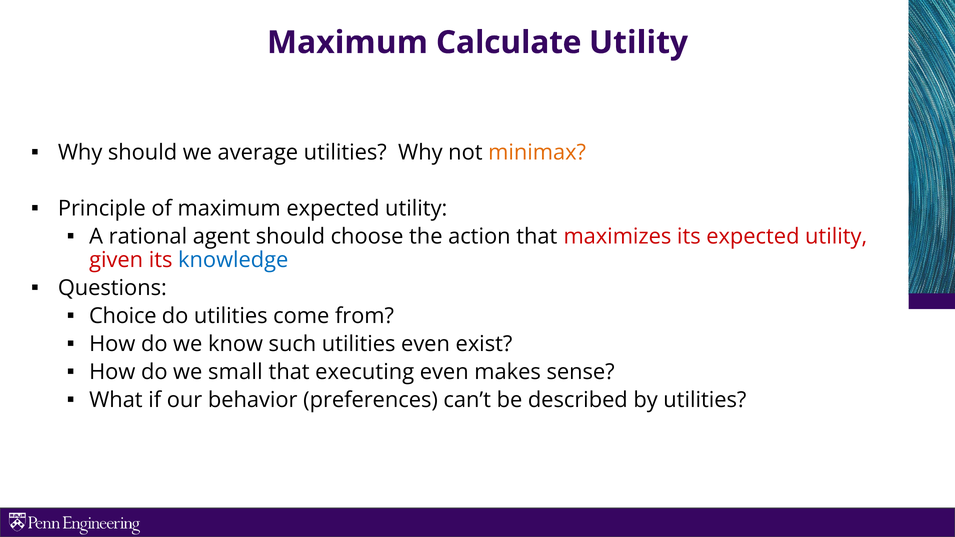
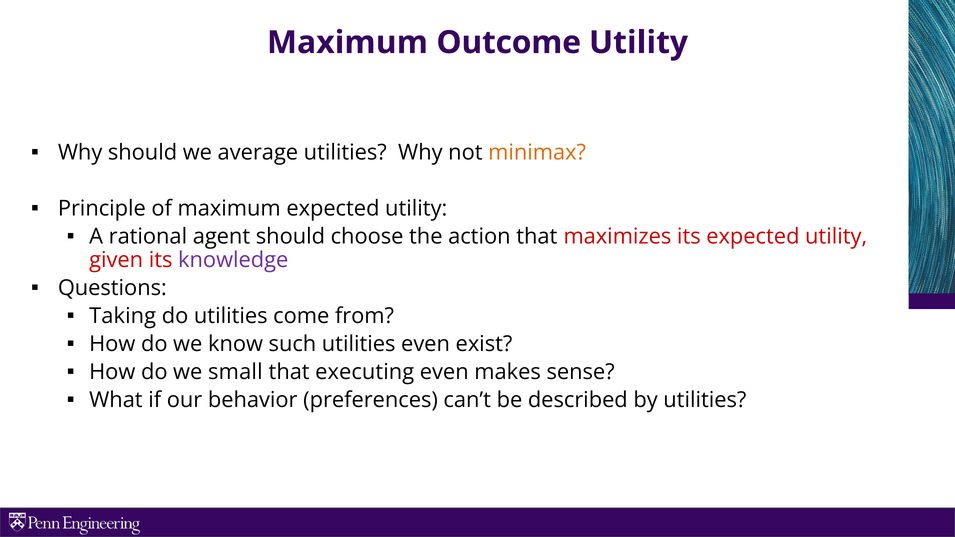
Calculate: Calculate -> Outcome
knowledge colour: blue -> purple
Choice: Choice -> Taking
